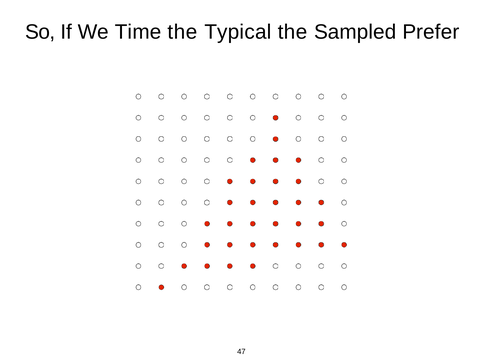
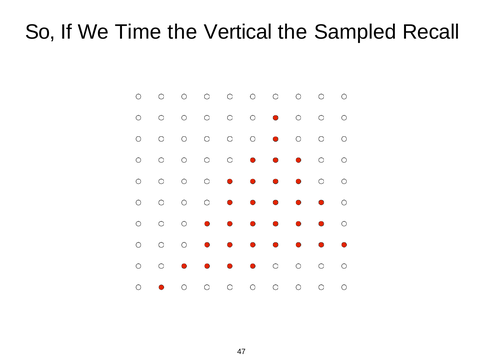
Typical: Typical -> Vertical
Prefer: Prefer -> Recall
